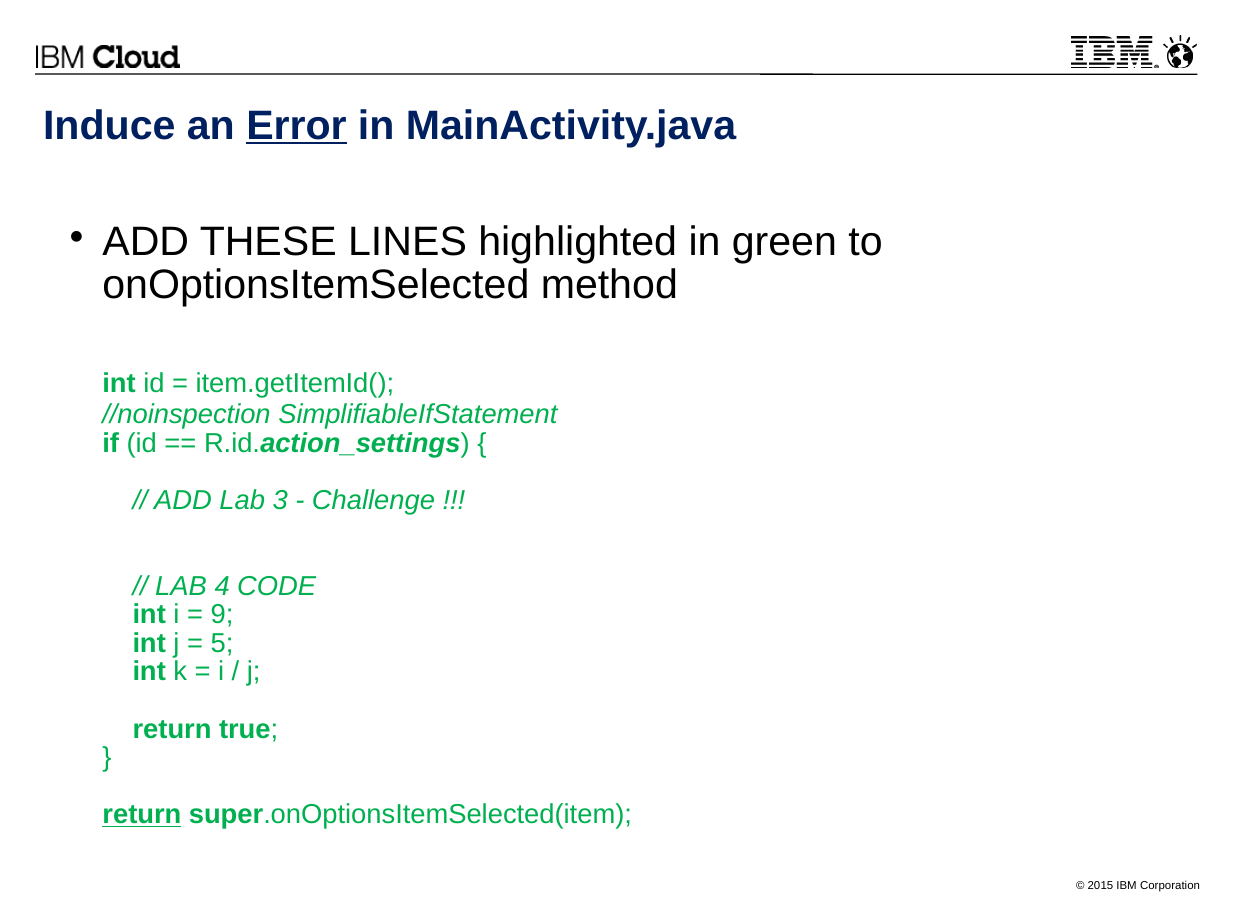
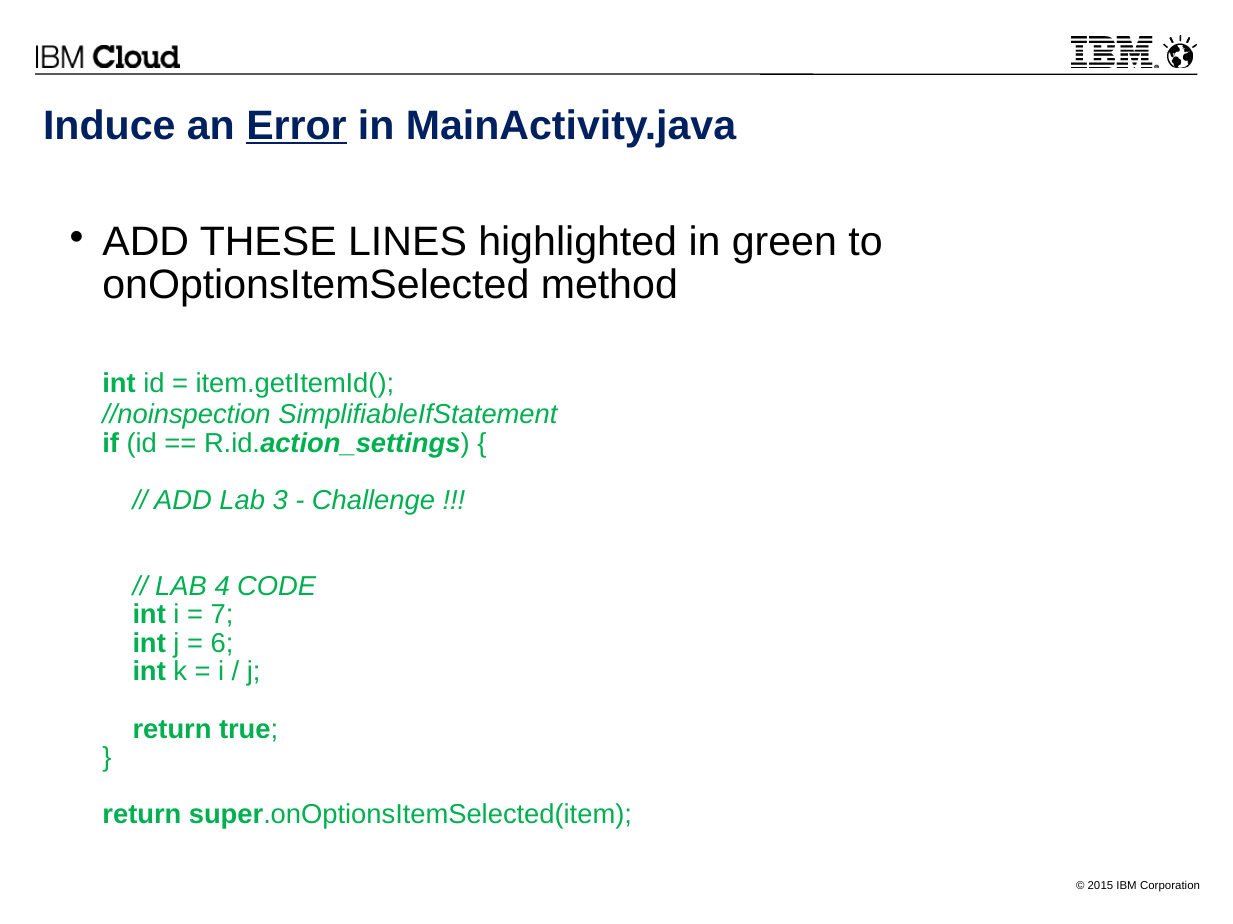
9: 9 -> 7
5: 5 -> 6
return at (142, 815) underline: present -> none
